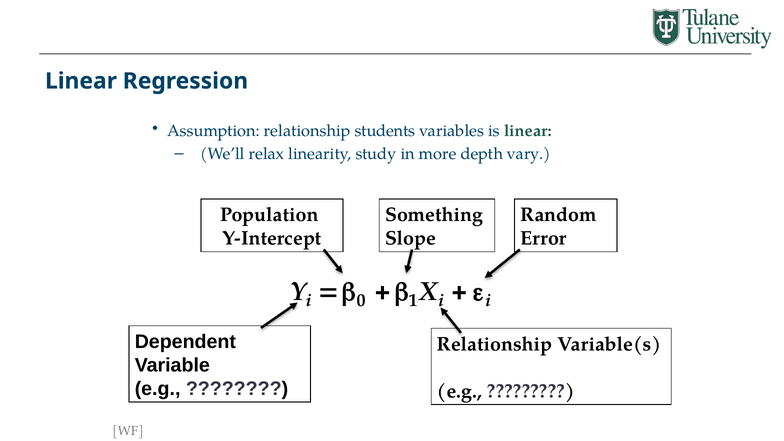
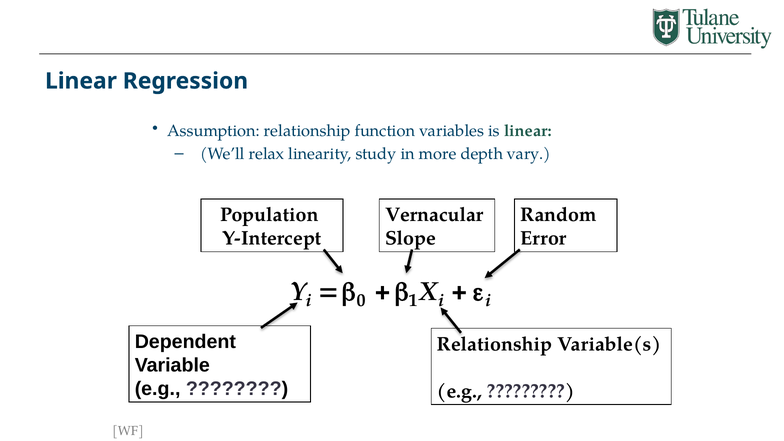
students: students -> function
Something: Something -> Vernacular
